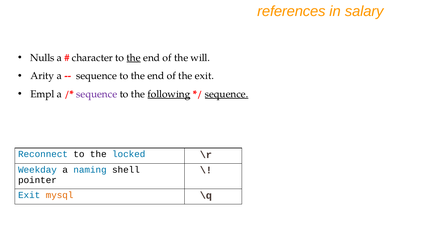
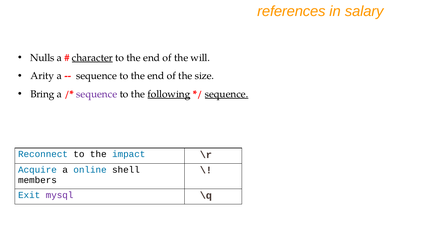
character underline: none -> present
the at (134, 58) underline: present -> none
the exit: exit -> size
Empl: Empl -> Bring
locked: locked -> impact
Weekday: Weekday -> Acquire
naming: naming -> online
pointer: pointer -> members
mysql colour: orange -> purple
